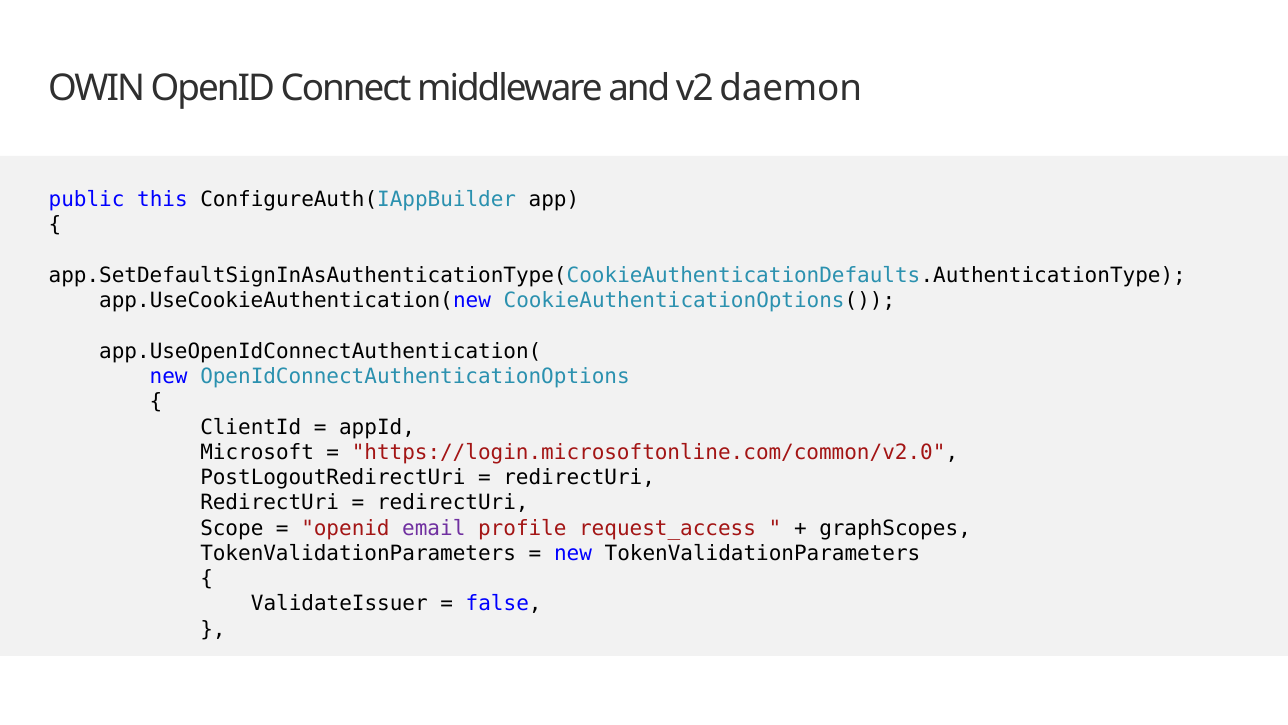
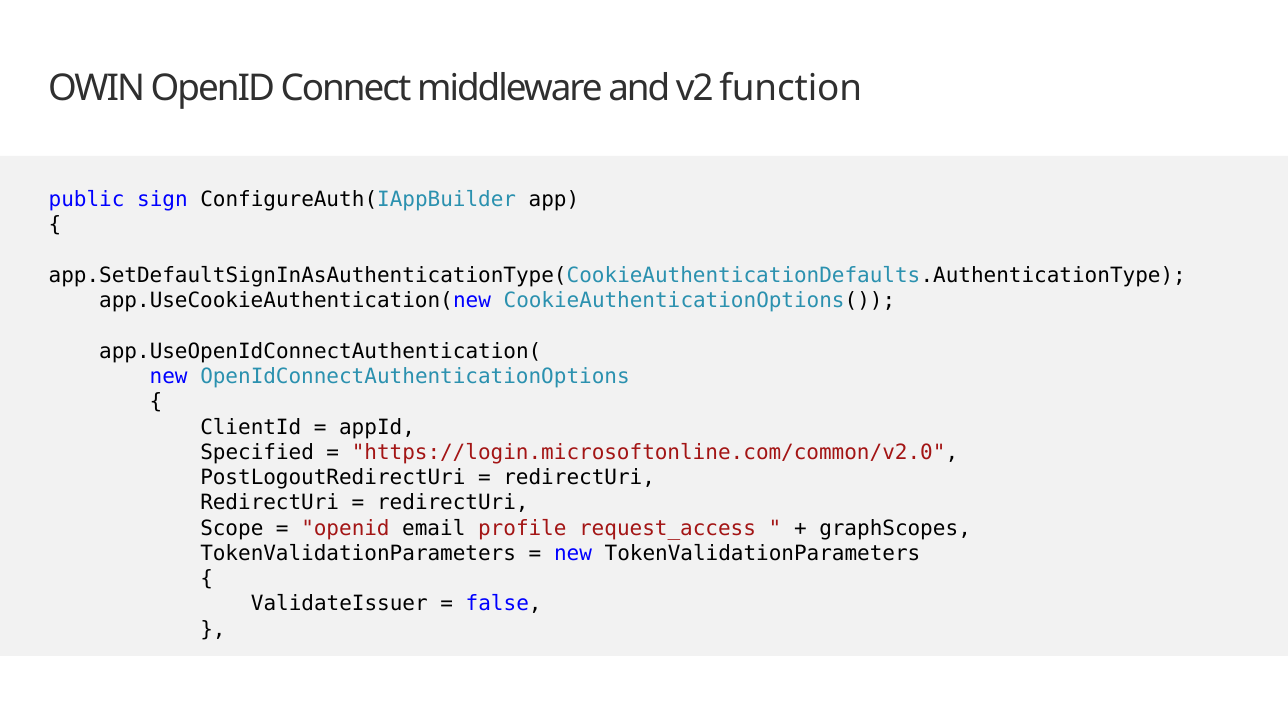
daemon: daemon -> function
this: this -> sign
Microsoft: Microsoft -> Specified
email colour: purple -> black
